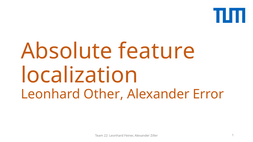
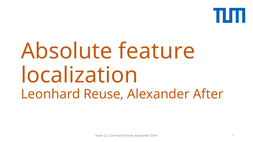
Other: Other -> Reuse
Error: Error -> After
